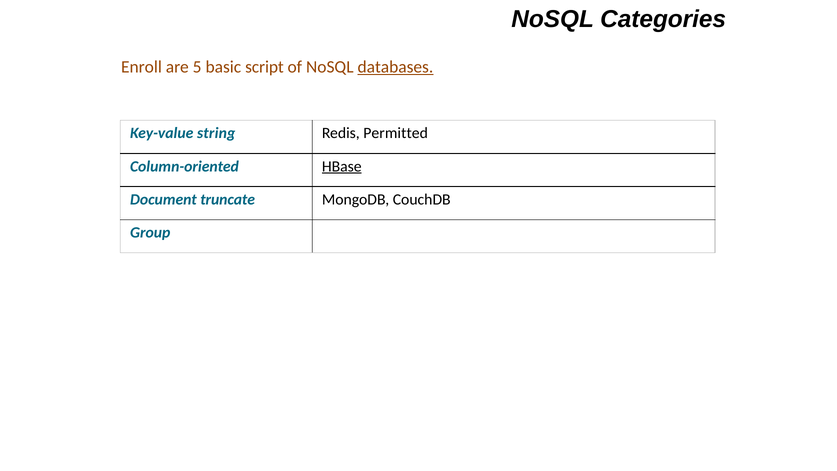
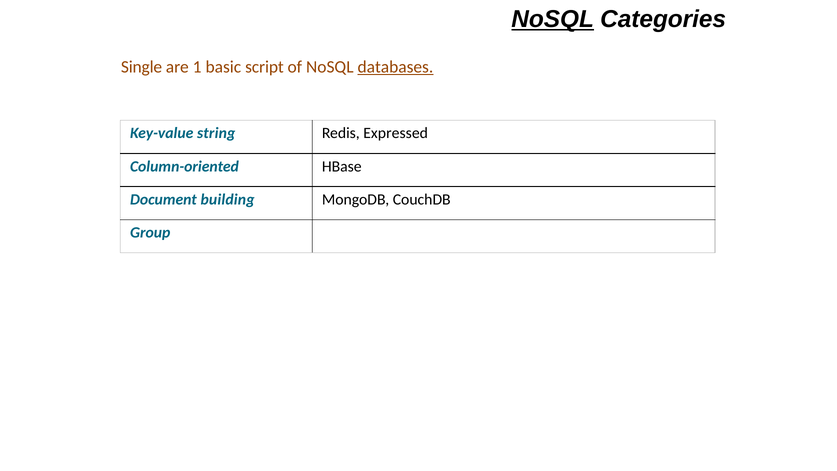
NoSQL at (553, 19) underline: none -> present
Enroll: Enroll -> Single
5: 5 -> 1
Permitted: Permitted -> Expressed
HBase underline: present -> none
truncate: truncate -> building
